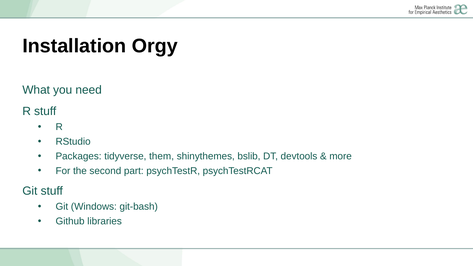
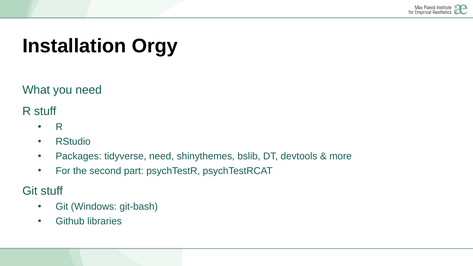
tidyverse them: them -> need
